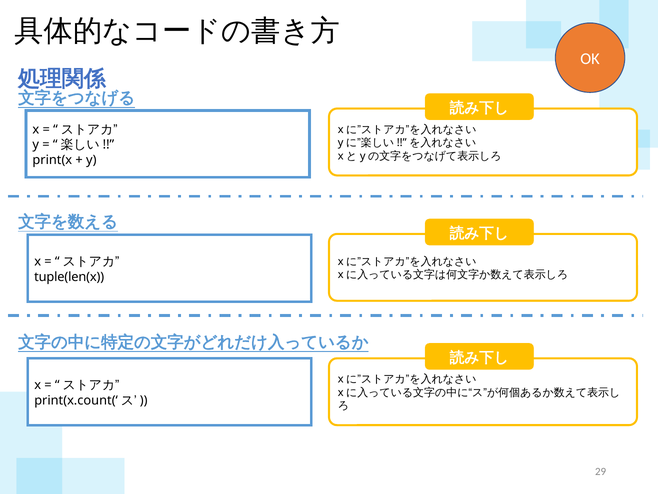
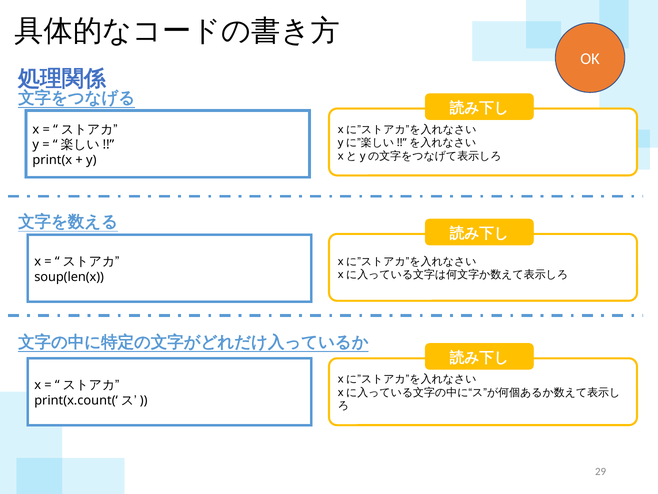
tuple(len(x: tuple(len(x -> soup(len(x
